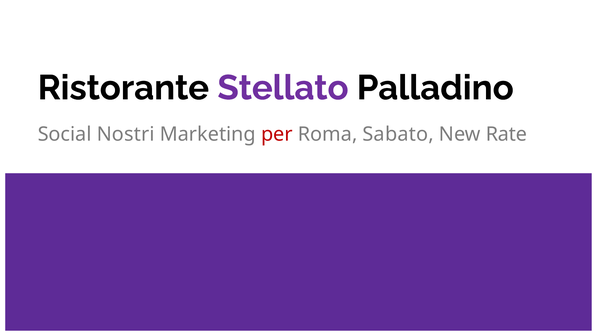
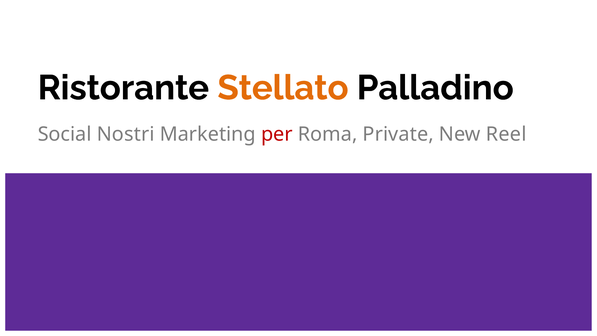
Stellato colour: purple -> orange
Sabato: Sabato -> Private
Rate: Rate -> Reel
